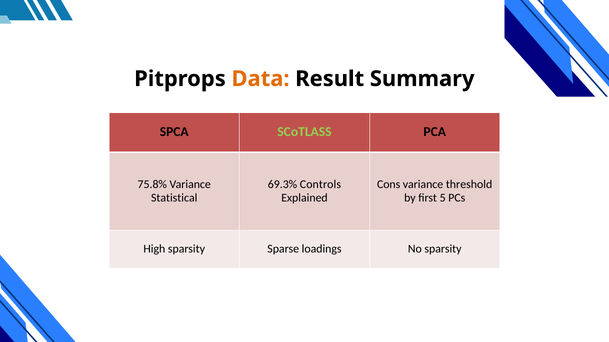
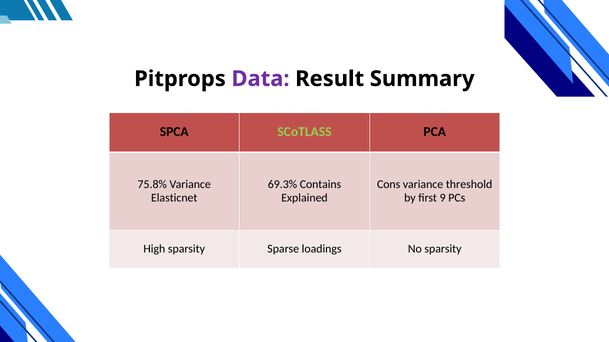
Data colour: orange -> purple
Controls: Controls -> Contains
Statistical: Statistical -> Elasticnet
5: 5 -> 9
